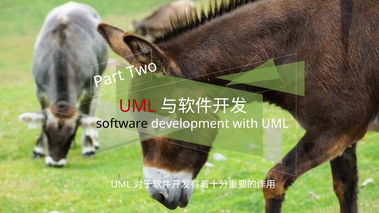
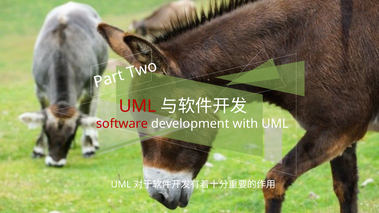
software colour: black -> red
